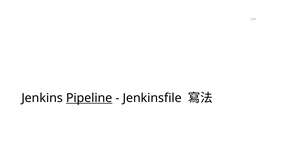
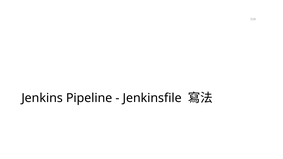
Pipeline underline: present -> none
